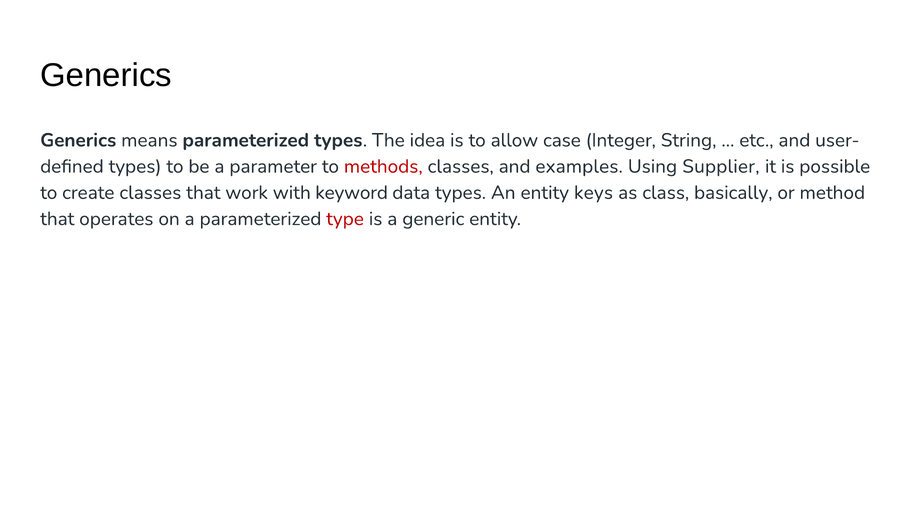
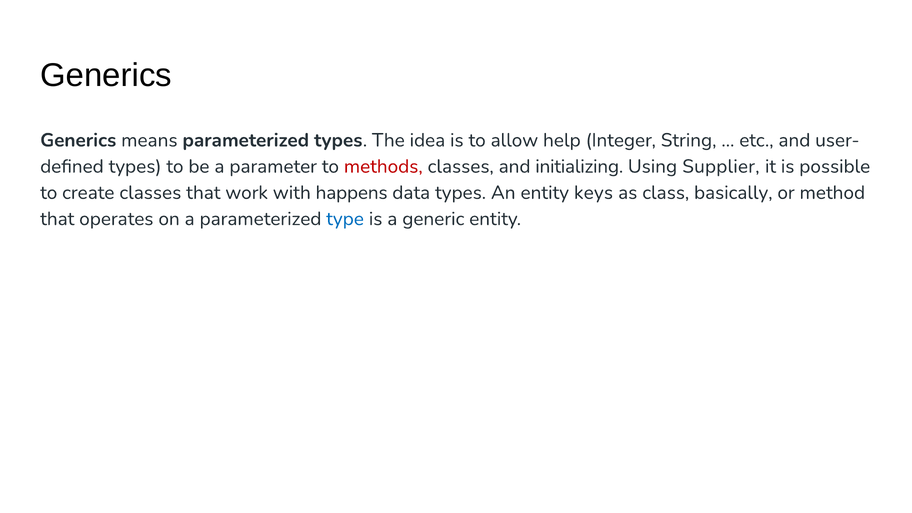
case: case -> help
examples: examples -> initializing
keyword: keyword -> happens
type colour: red -> blue
